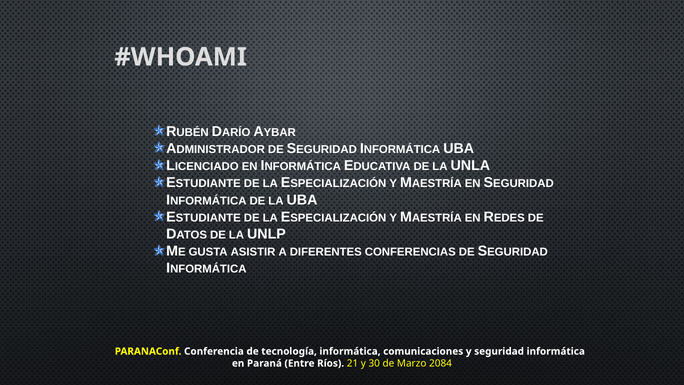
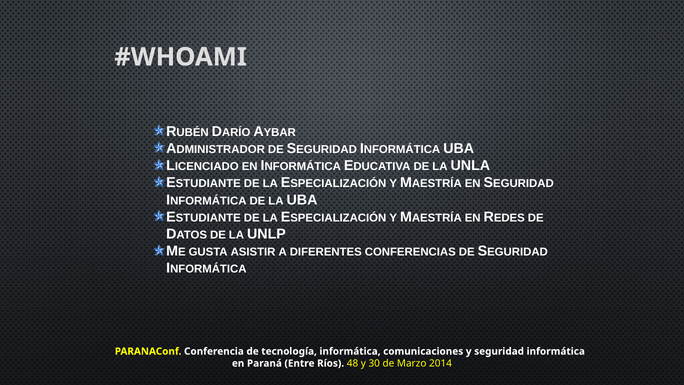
21: 21 -> 48
2084: 2084 -> 2014
